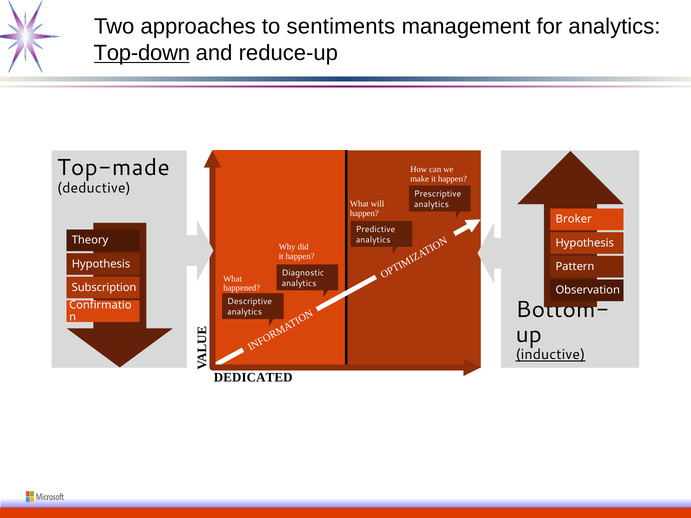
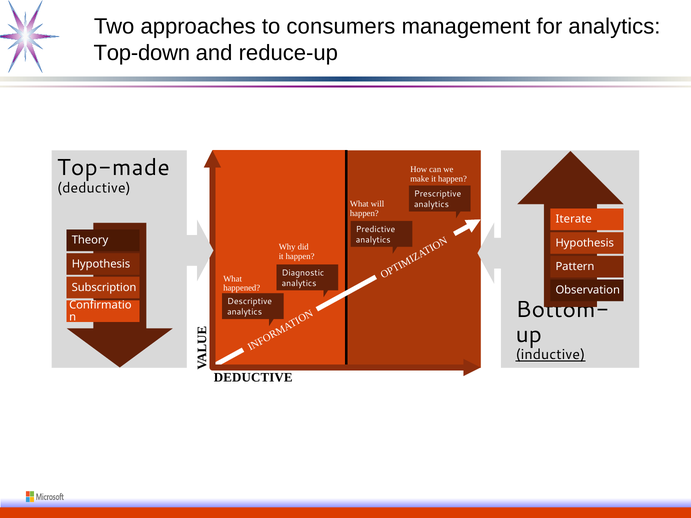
sentiments: sentiments -> consumers
Top-down underline: present -> none
Broker: Broker -> Iterate
DEDICATED at (253, 377): DEDICATED -> DEDUCTIVE
